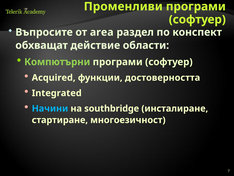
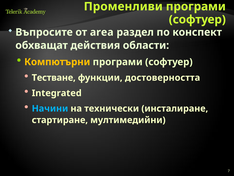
действие: действие -> действия
Компютърни colour: light green -> yellow
Acquired: Acquired -> Тестване
southbridge: southbridge -> технически
многоезичност: многоезичност -> мултимедийни
